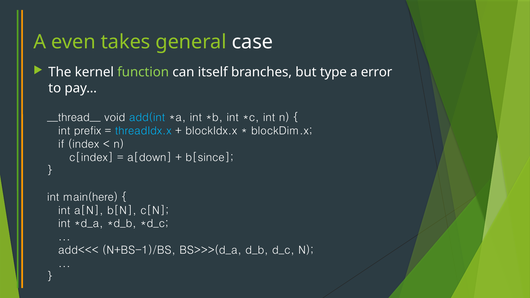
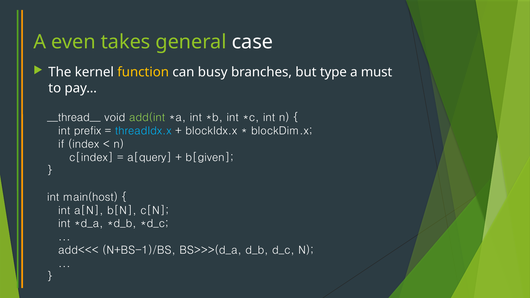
function colour: light green -> yellow
itself: itself -> busy
error: error -> must
add(int colour: light blue -> light green
a[down: a[down -> a[query
b[since: b[since -> b[given
main(here: main(here -> main(host
